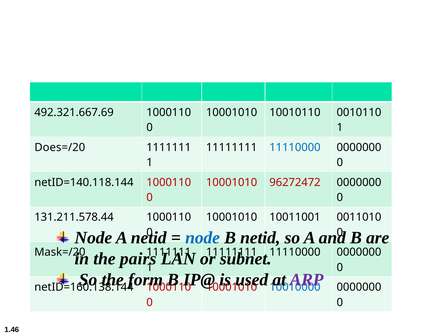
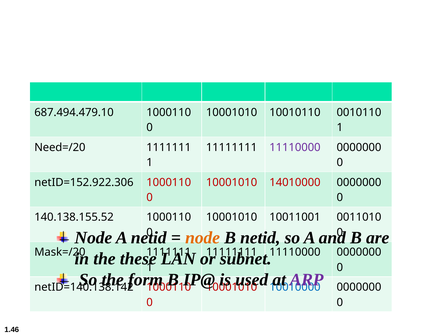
492.321.667.69: 492.321.667.69 -> 687.494.479.10
Does=/20: Does=/20 -> Need=/20
11110000 at (295, 147) colour: blue -> purple
netID=140.118.144: netID=140.118.144 -> netID=152.922.306
96272472: 96272472 -> 14010000
131.211.578.44: 131.211.578.44 -> 140.138.155.52
node at (203, 238) colour: blue -> orange
pairs: pairs -> these
netID=160.138.144: netID=160.138.144 -> netID=140.138.142
